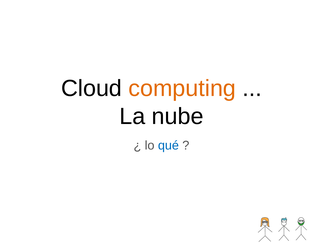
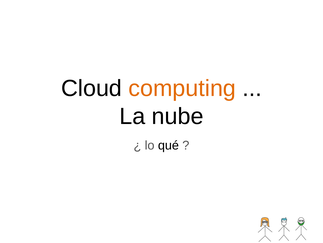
qué colour: blue -> black
